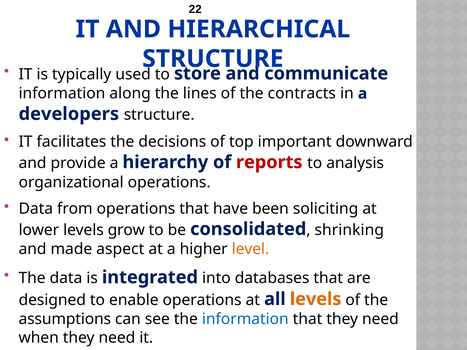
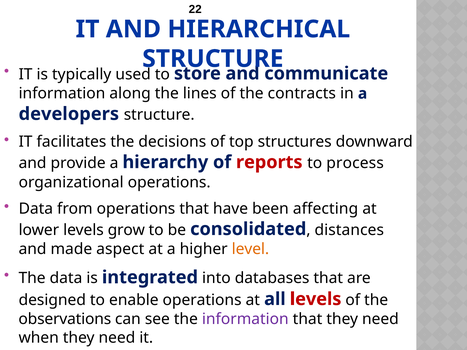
important: important -> structures
analysis: analysis -> process
soliciting: soliciting -> affecting
shrinking: shrinking -> distances
levels at (316, 299) colour: orange -> red
assumptions: assumptions -> observations
information at (245, 319) colour: blue -> purple
